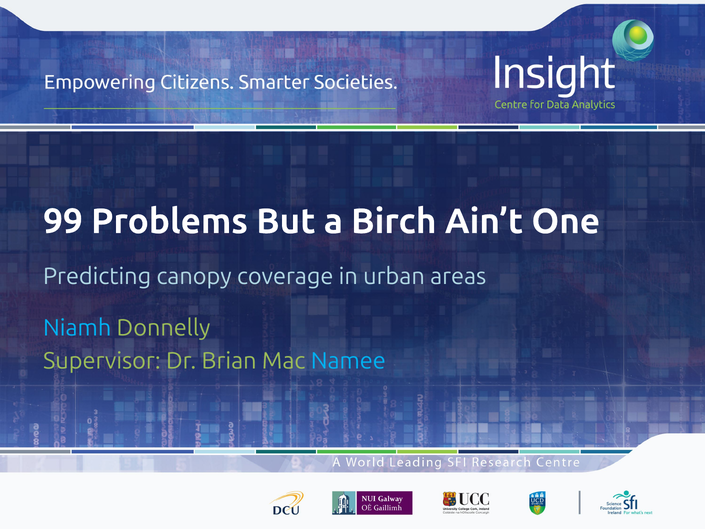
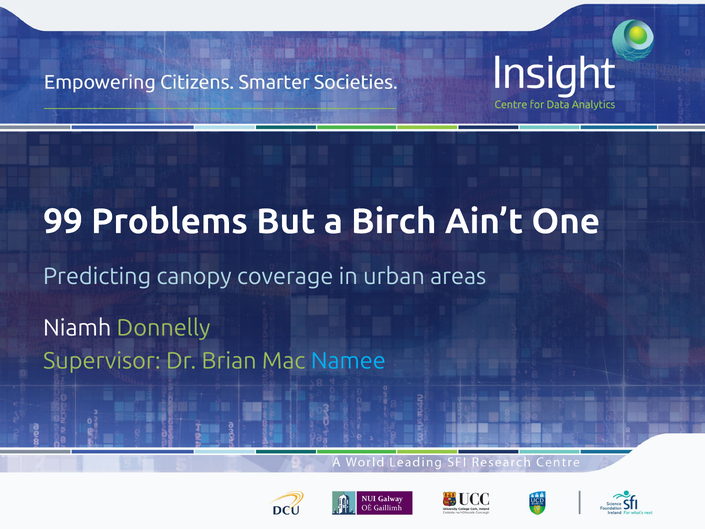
Niamh colour: light blue -> white
